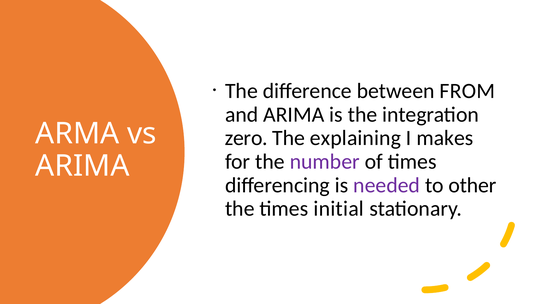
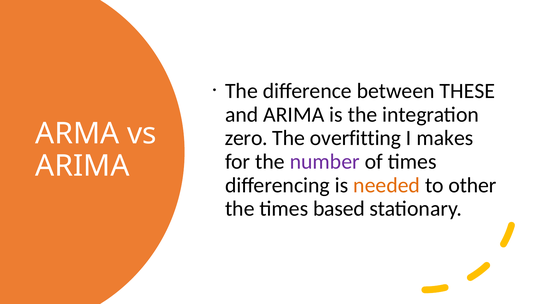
FROM: FROM -> THESE
explaining: explaining -> overfitting
needed colour: purple -> orange
initial: initial -> based
